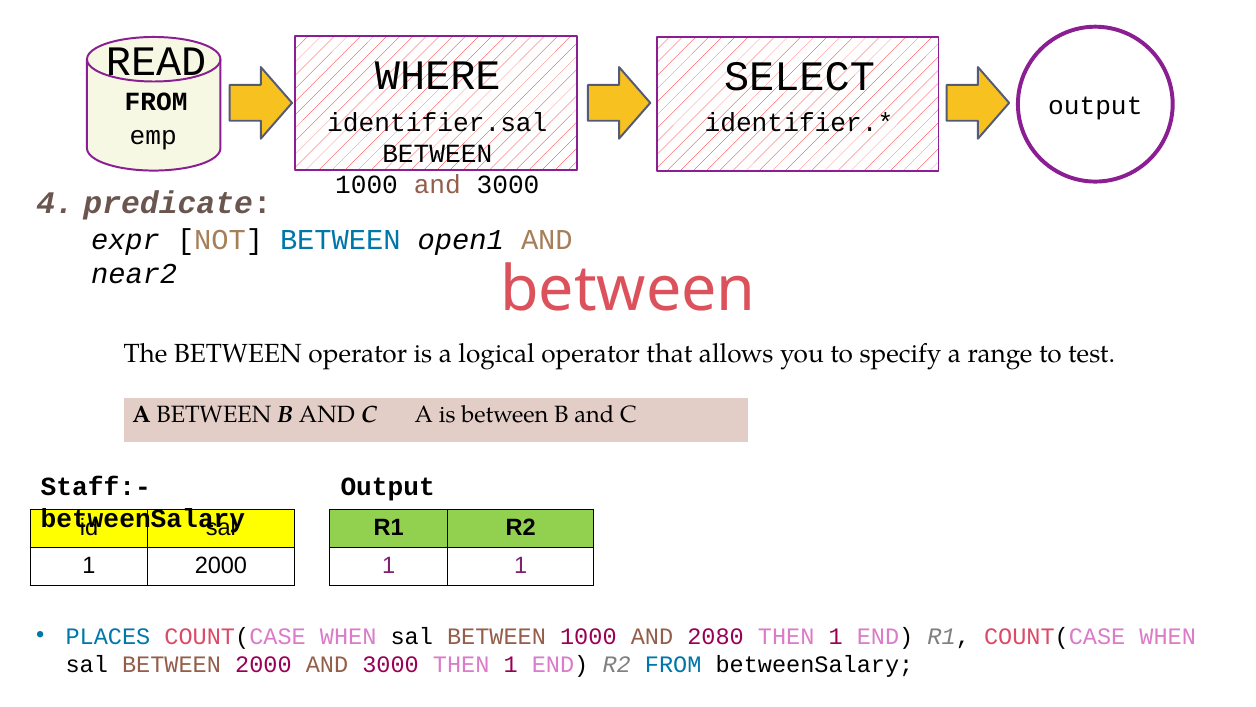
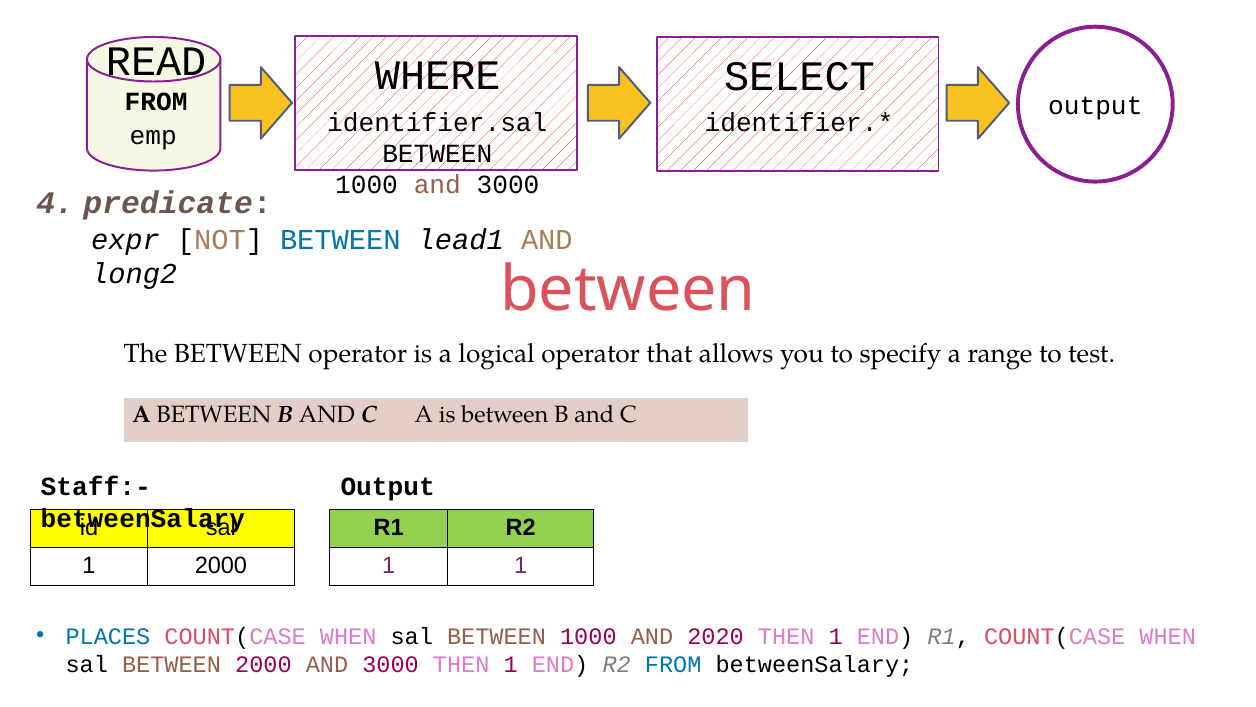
open1: open1 -> lead1
near2: near2 -> long2
2080: 2080 -> 2020
